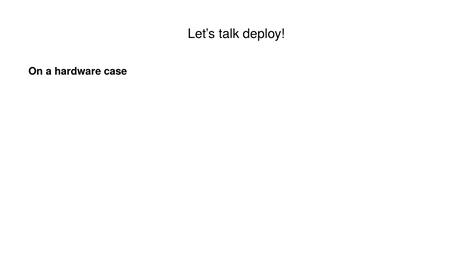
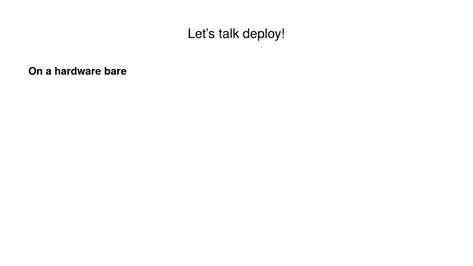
case: case -> bare
